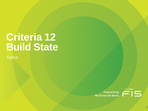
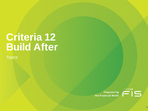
State: State -> After
